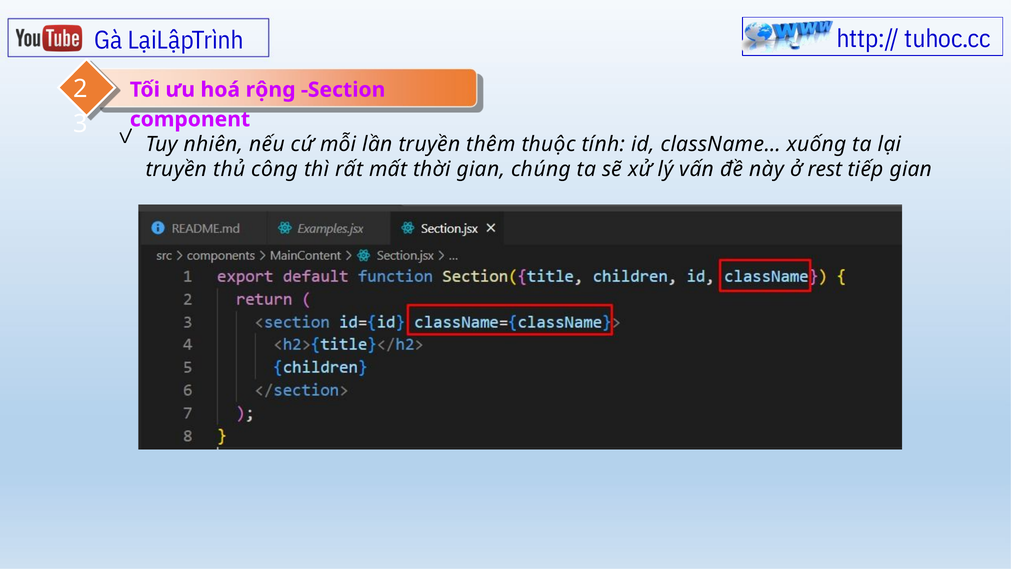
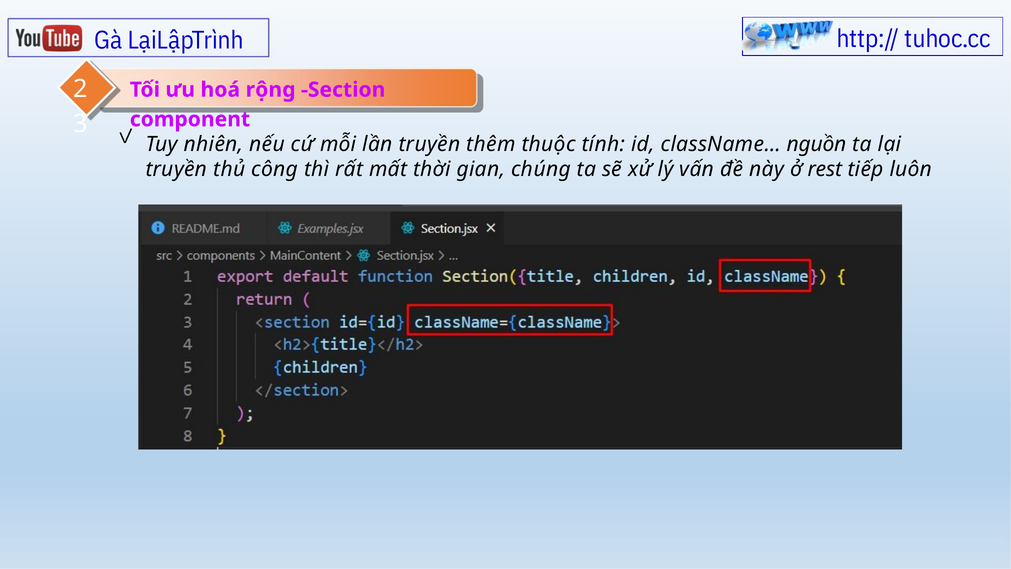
xuống: xuống -> nguồn
tiếp gian: gian -> luôn
